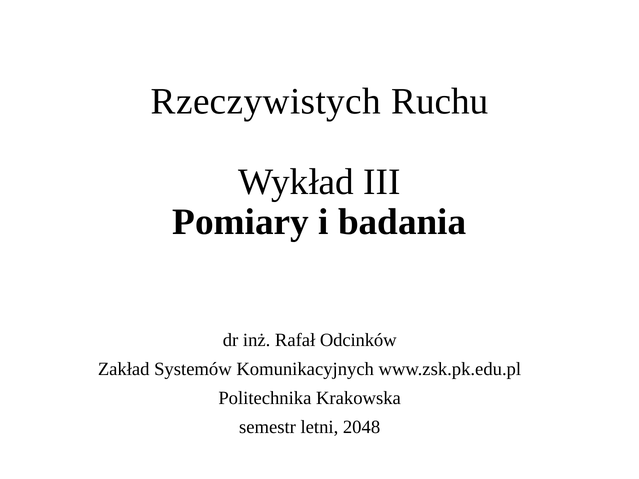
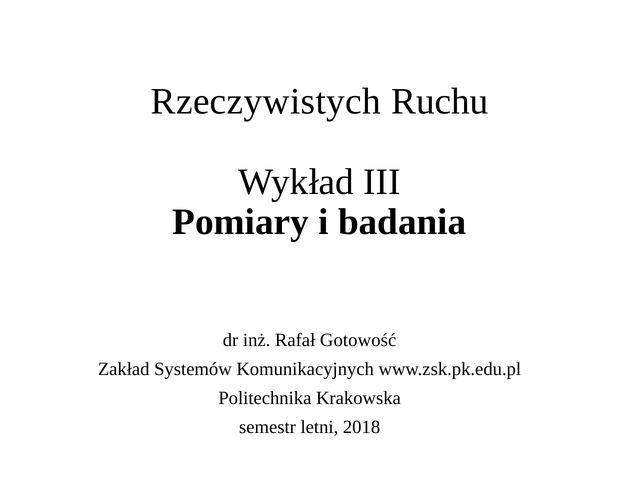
Odcinków: Odcinków -> Gotowość
2048: 2048 -> 2018
